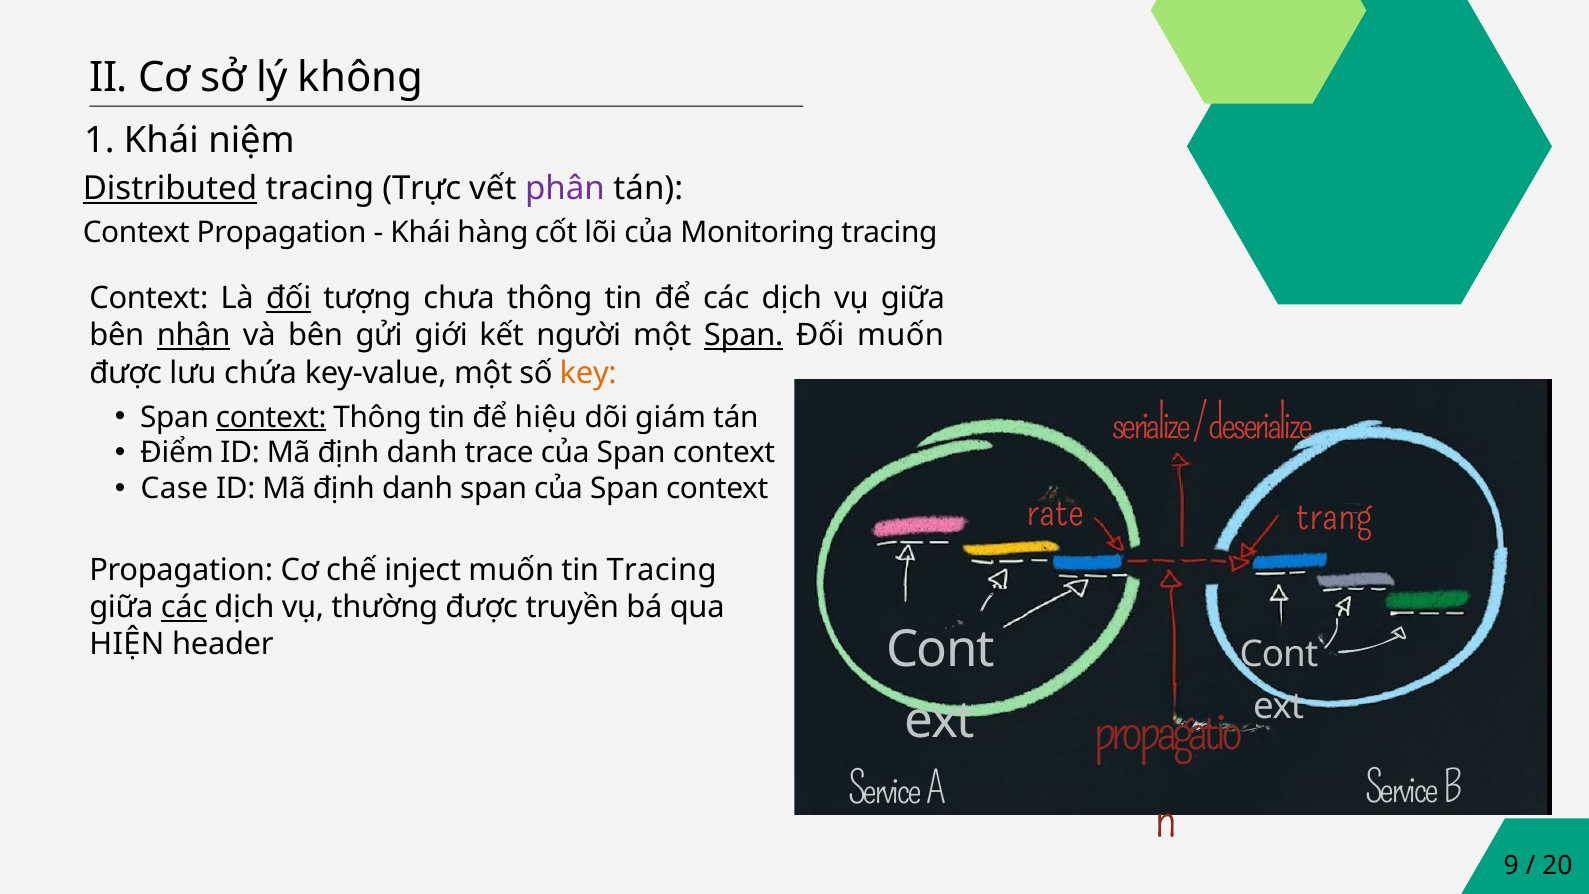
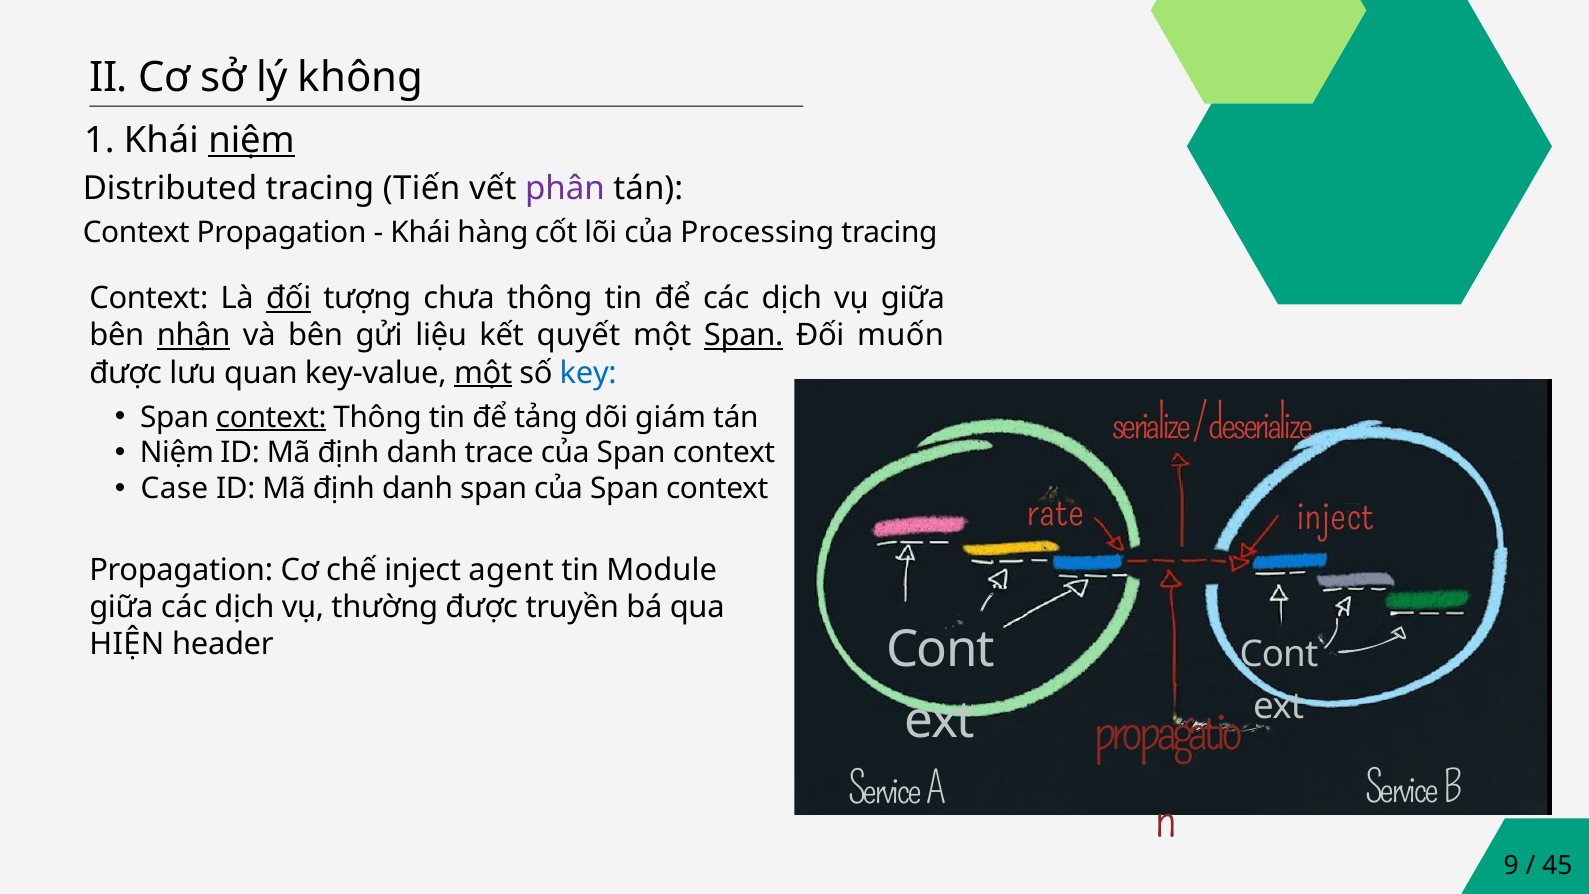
niệm at (252, 141) underline: none -> present
Distributed underline: present -> none
Trực: Trực -> Tiến
Monitoring: Monitoring -> Processing
giới: giới -> liệu
người: người -> quyết
chứa: chứa -> quan
một at (483, 373) underline: none -> present
key colour: orange -> blue
hiệu: hiệu -> tảng
Điểm at (177, 453): Điểm -> Niệm
trang at (1335, 514): trang -> inject
inject muốn: muốn -> agent
tin Tracing: Tracing -> Module
các at (184, 607) underline: present -> none
20: 20 -> 45
